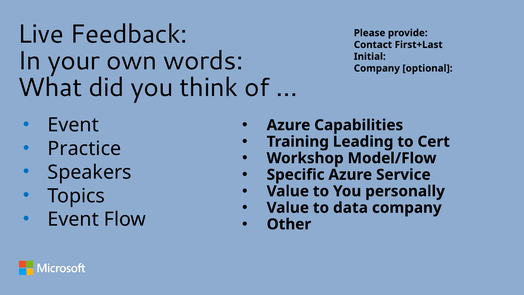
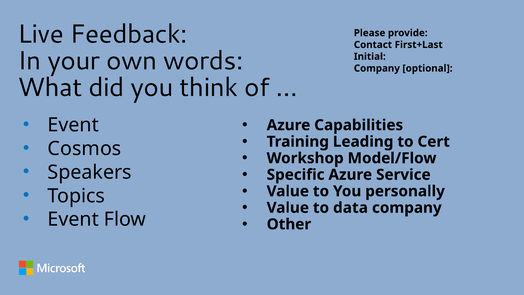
Practice: Practice -> Cosmos
